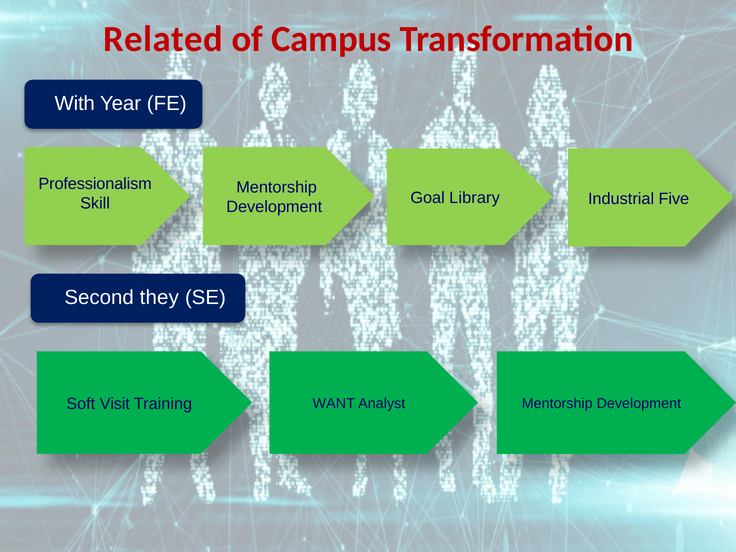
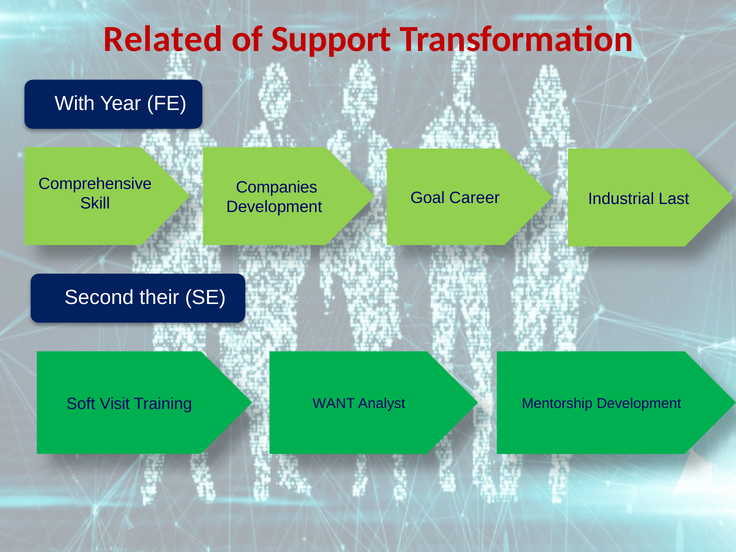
Campus: Campus -> Support
Professionalism: Professionalism -> Comprehensive
Mentorship at (277, 187): Mentorship -> Companies
Library: Library -> Career
Five: Five -> Last
they: they -> their
